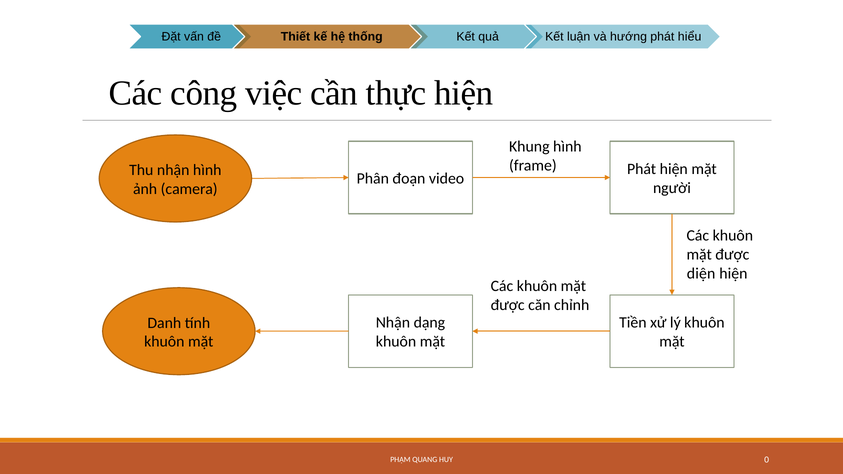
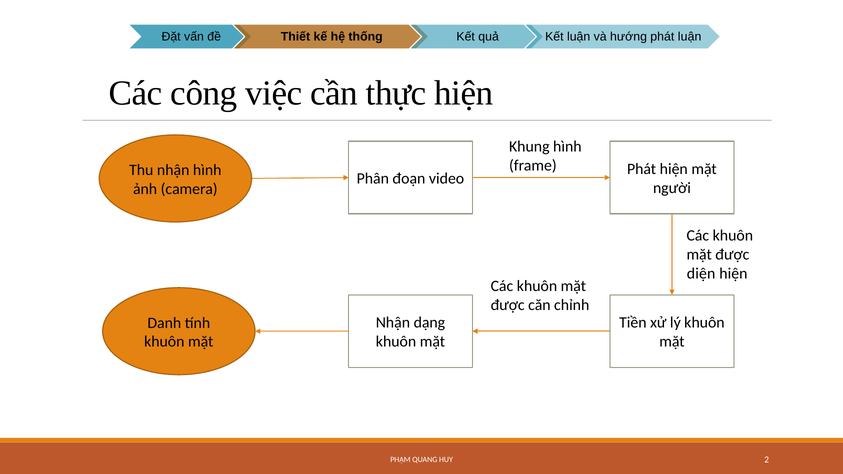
phát hiểu: hiểu -> luận
0: 0 -> 2
